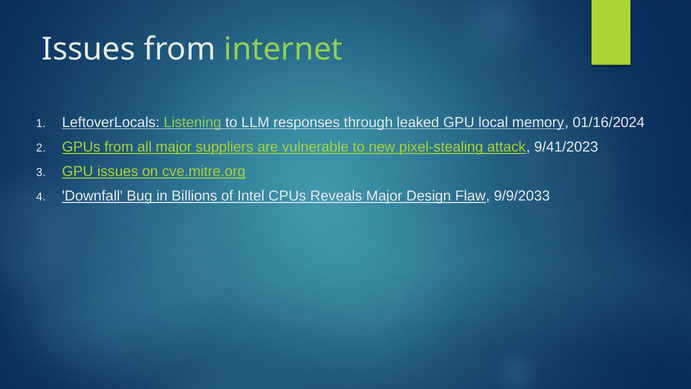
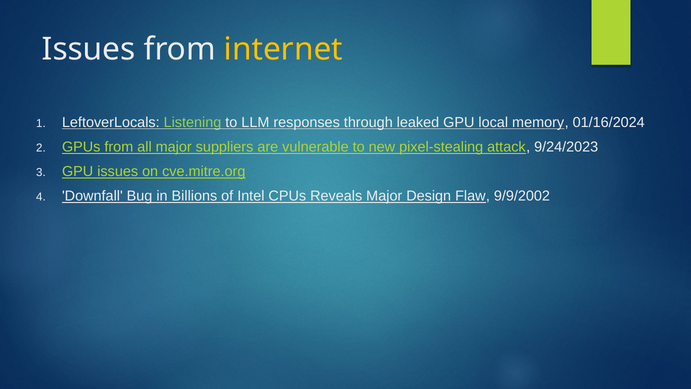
internet colour: light green -> yellow
9/41/2023: 9/41/2023 -> 9/24/2023
9/9/2033: 9/9/2033 -> 9/9/2002
